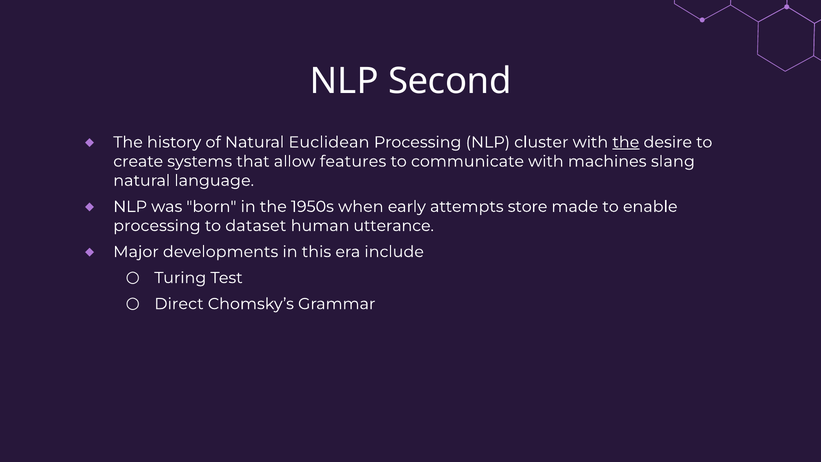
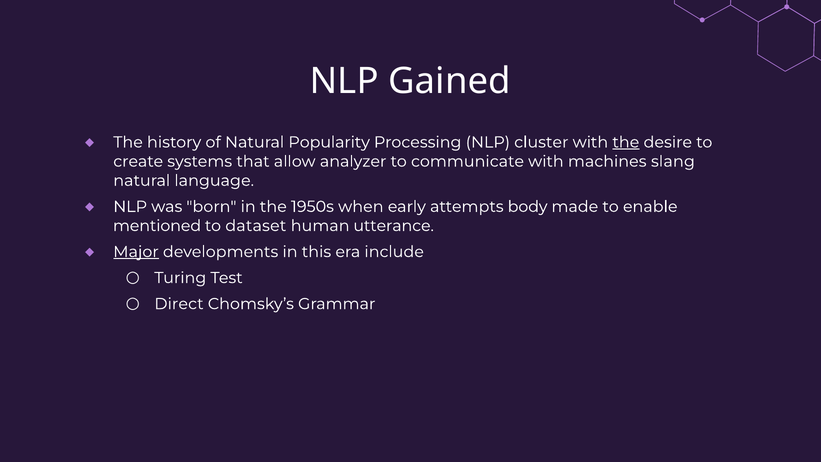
Second: Second -> Gained
Euclidean: Euclidean -> Popularity
features: features -> analyzer
store: store -> body
processing at (157, 226): processing -> mentioned
Major underline: none -> present
